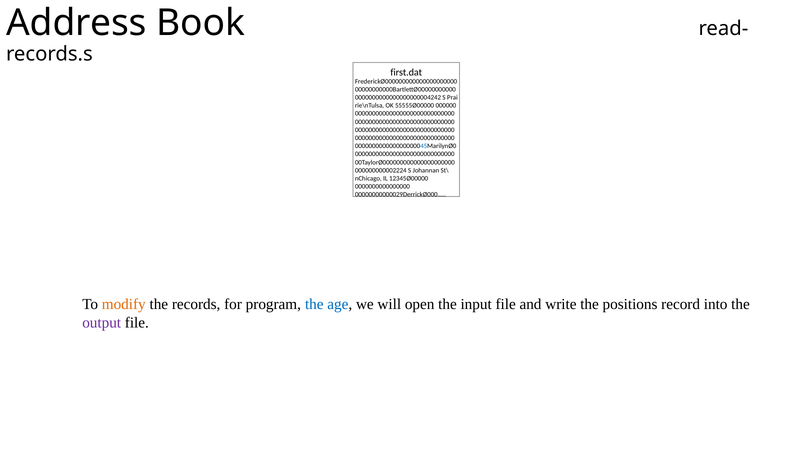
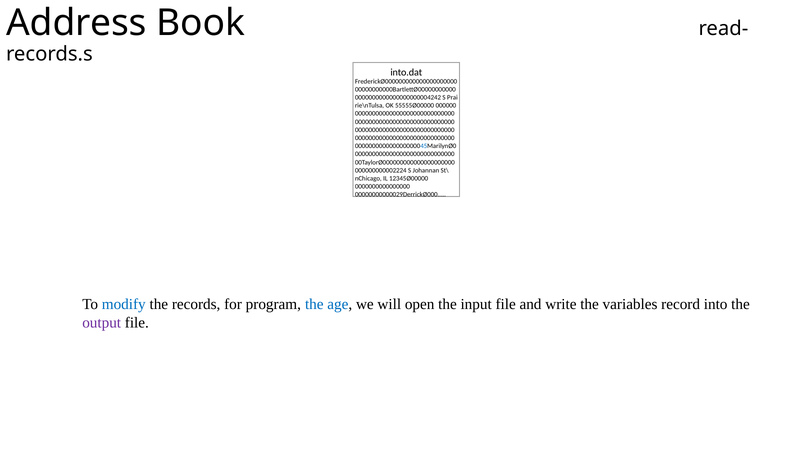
first.dat: first.dat -> into.dat
modify colour: orange -> blue
positions: positions -> variables
